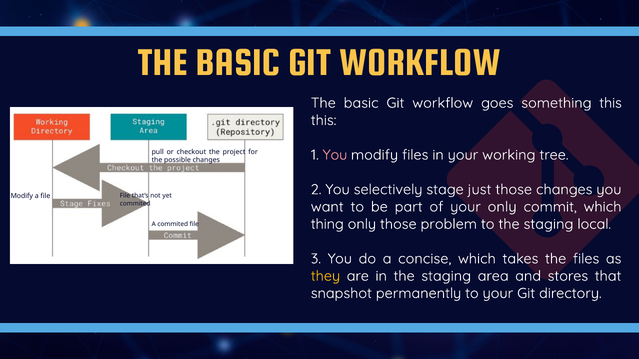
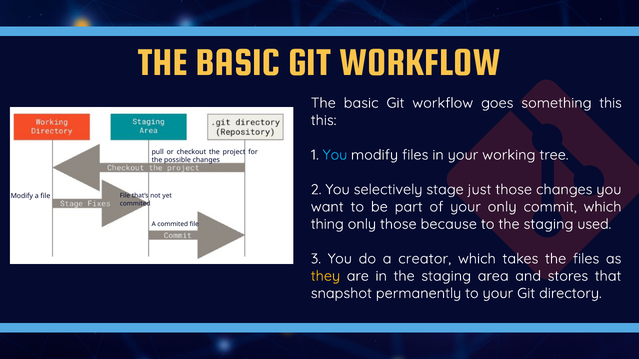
You at (335, 155) colour: pink -> light blue
problem: problem -> because
local: local -> used
concise: concise -> creator
